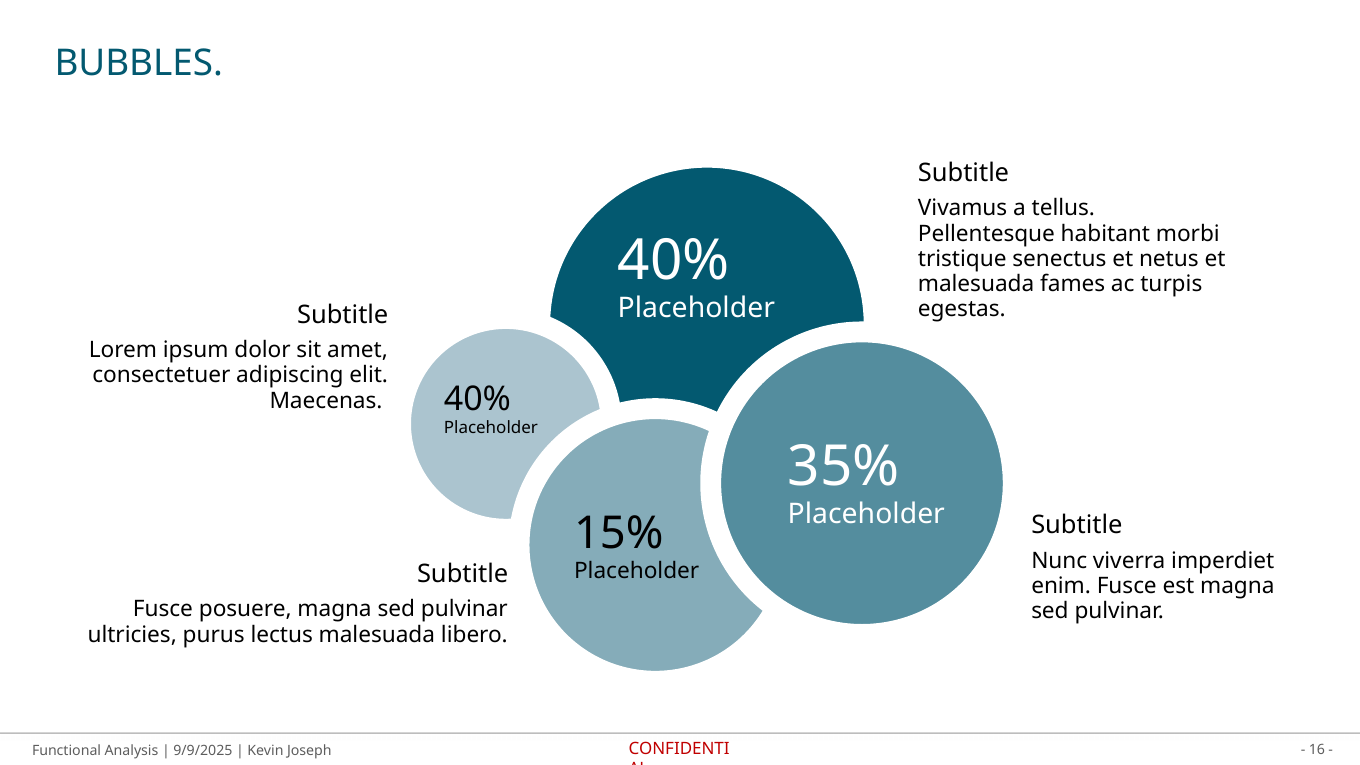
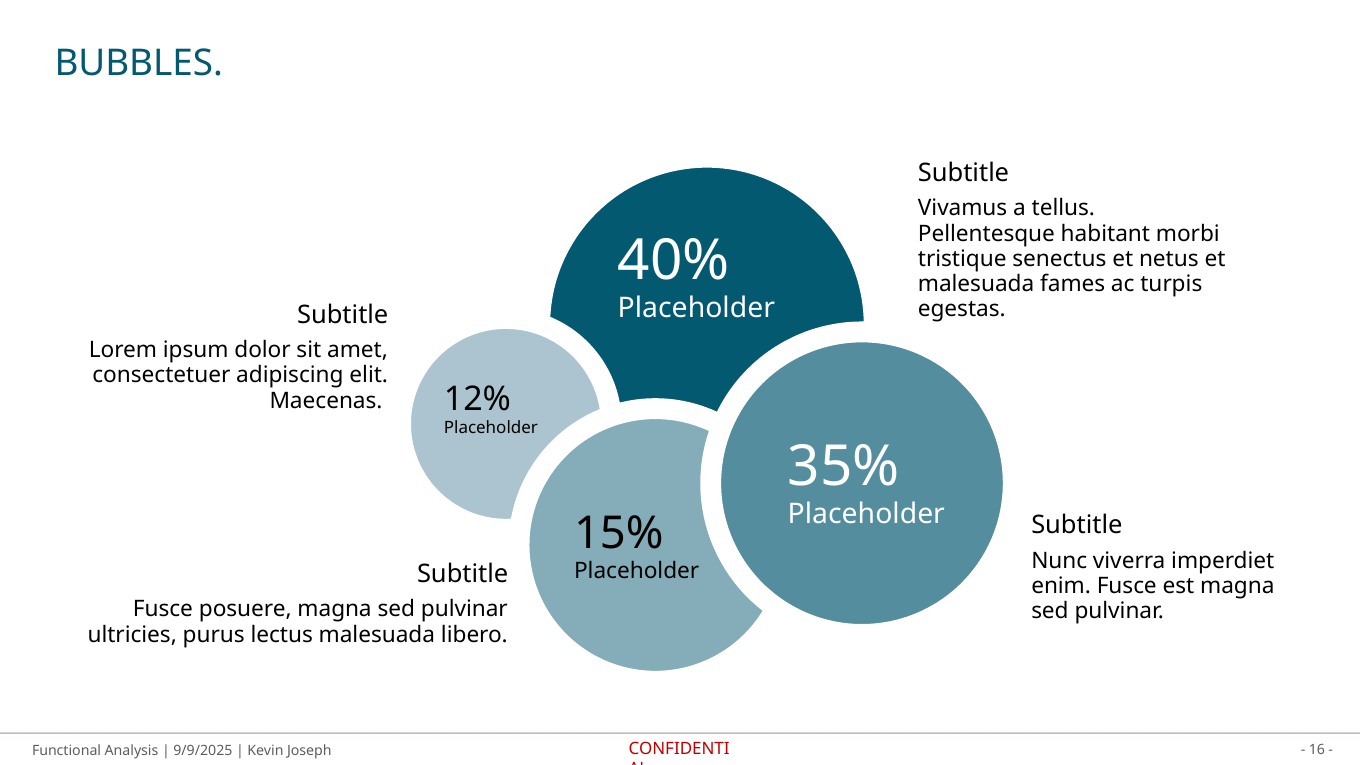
40% at (477, 399): 40% -> 12%
